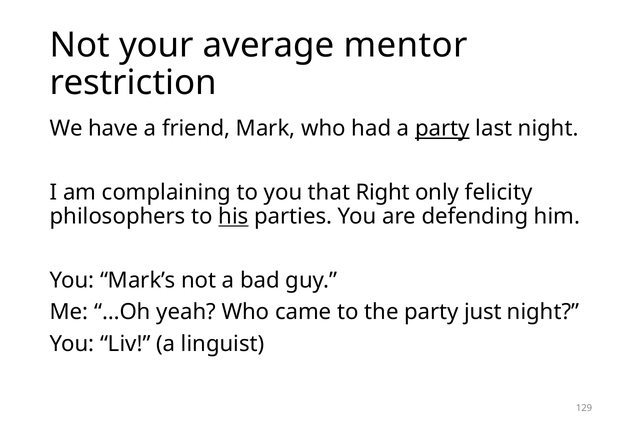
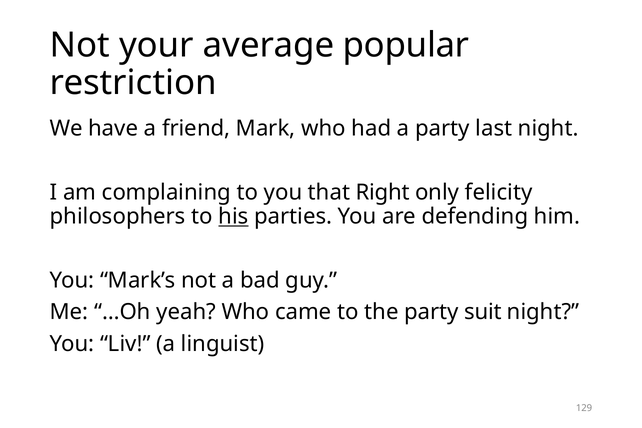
mentor: mentor -> popular
party at (442, 129) underline: present -> none
just: just -> suit
